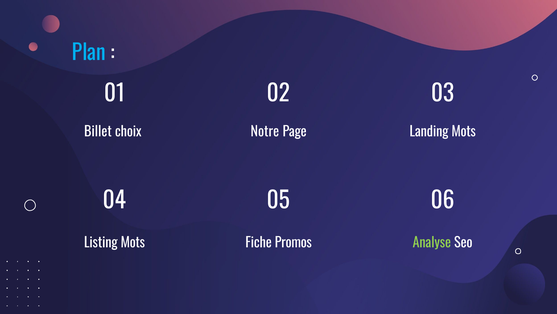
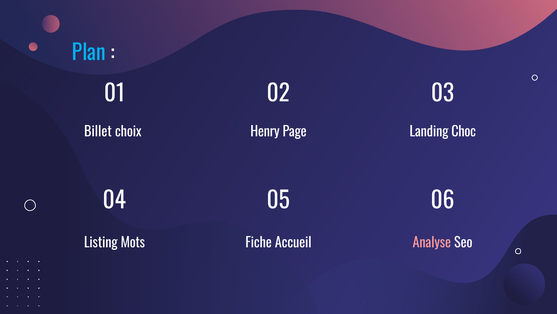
Notre: Notre -> Henry
Landing Mots: Mots -> Choc
Promos: Promos -> Accueil
Analyse colour: light green -> pink
